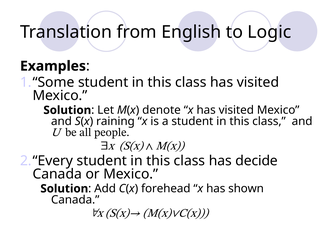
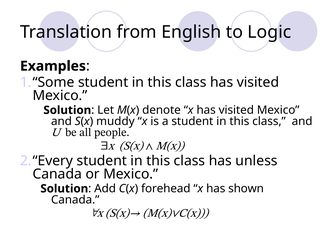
raining: raining -> muddy
decide: decide -> unless
